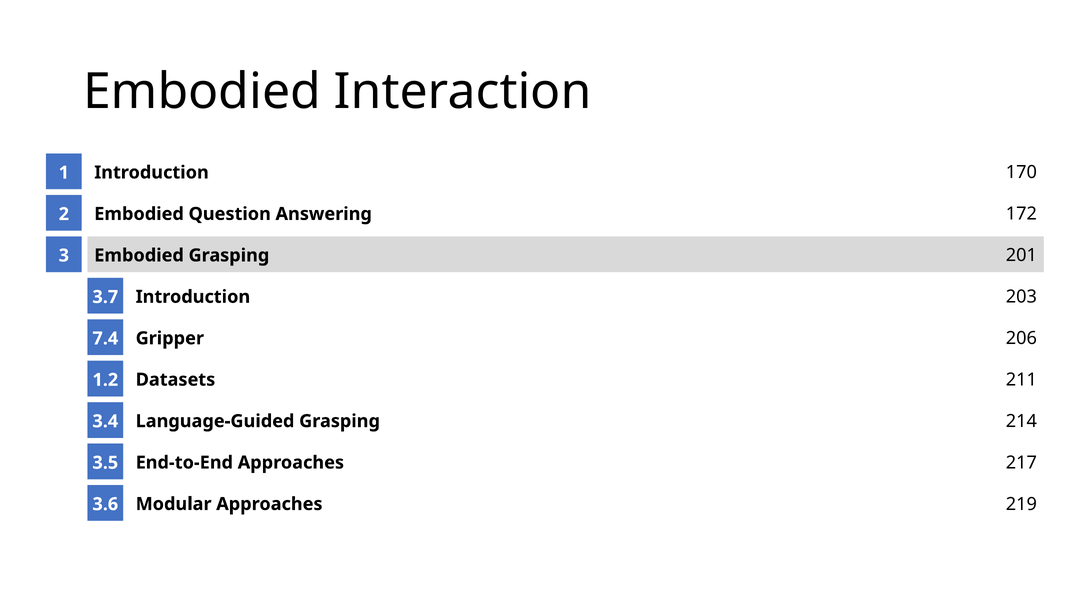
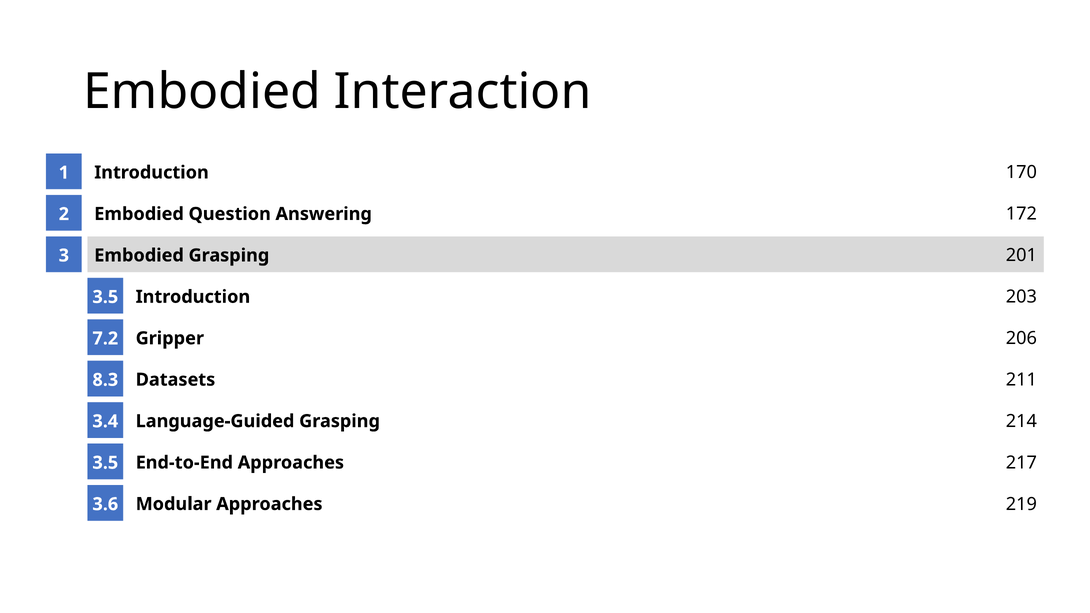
3.7 at (105, 297): 3.7 -> 3.5
7.4: 7.4 -> 7.2
1.2: 1.2 -> 8.3
